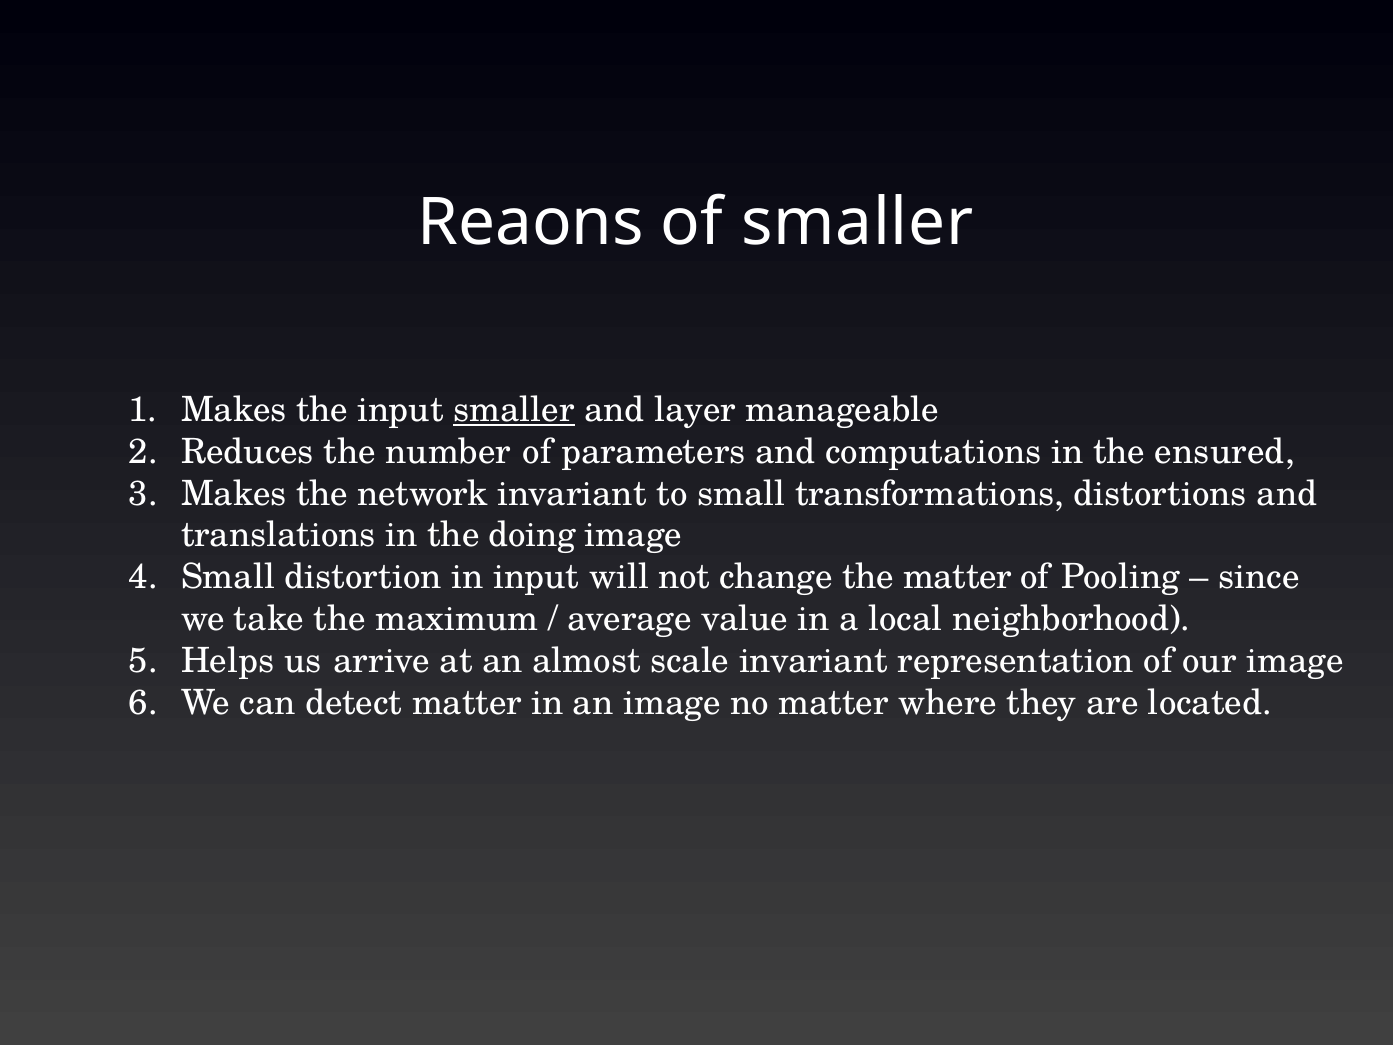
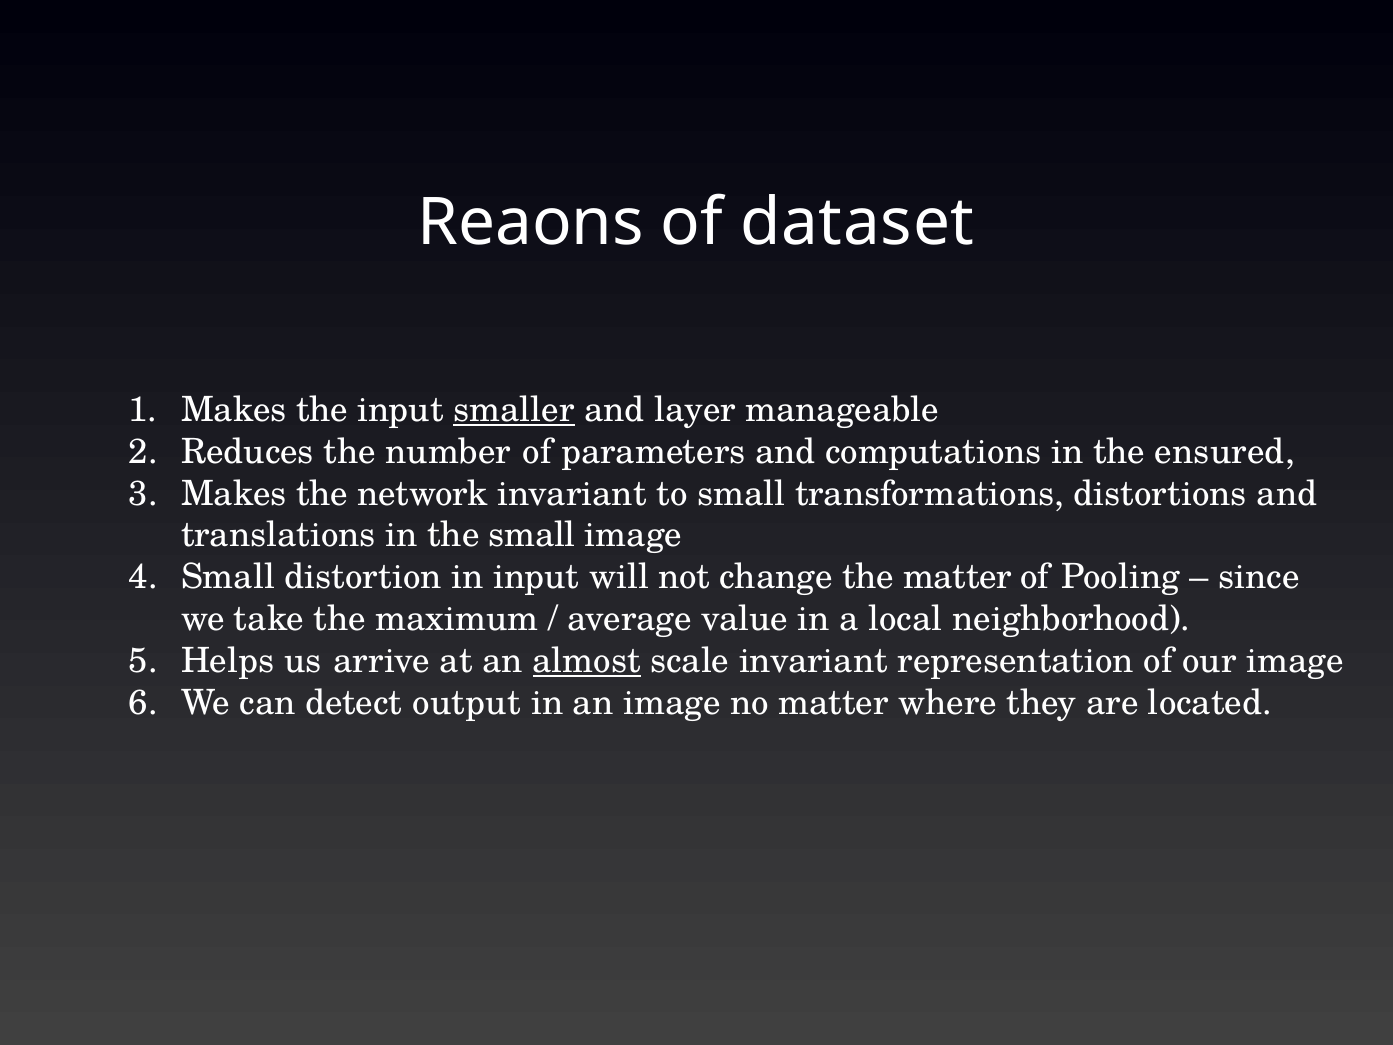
of smaller: smaller -> dataset
the doing: doing -> small
almost underline: none -> present
detect matter: matter -> output
